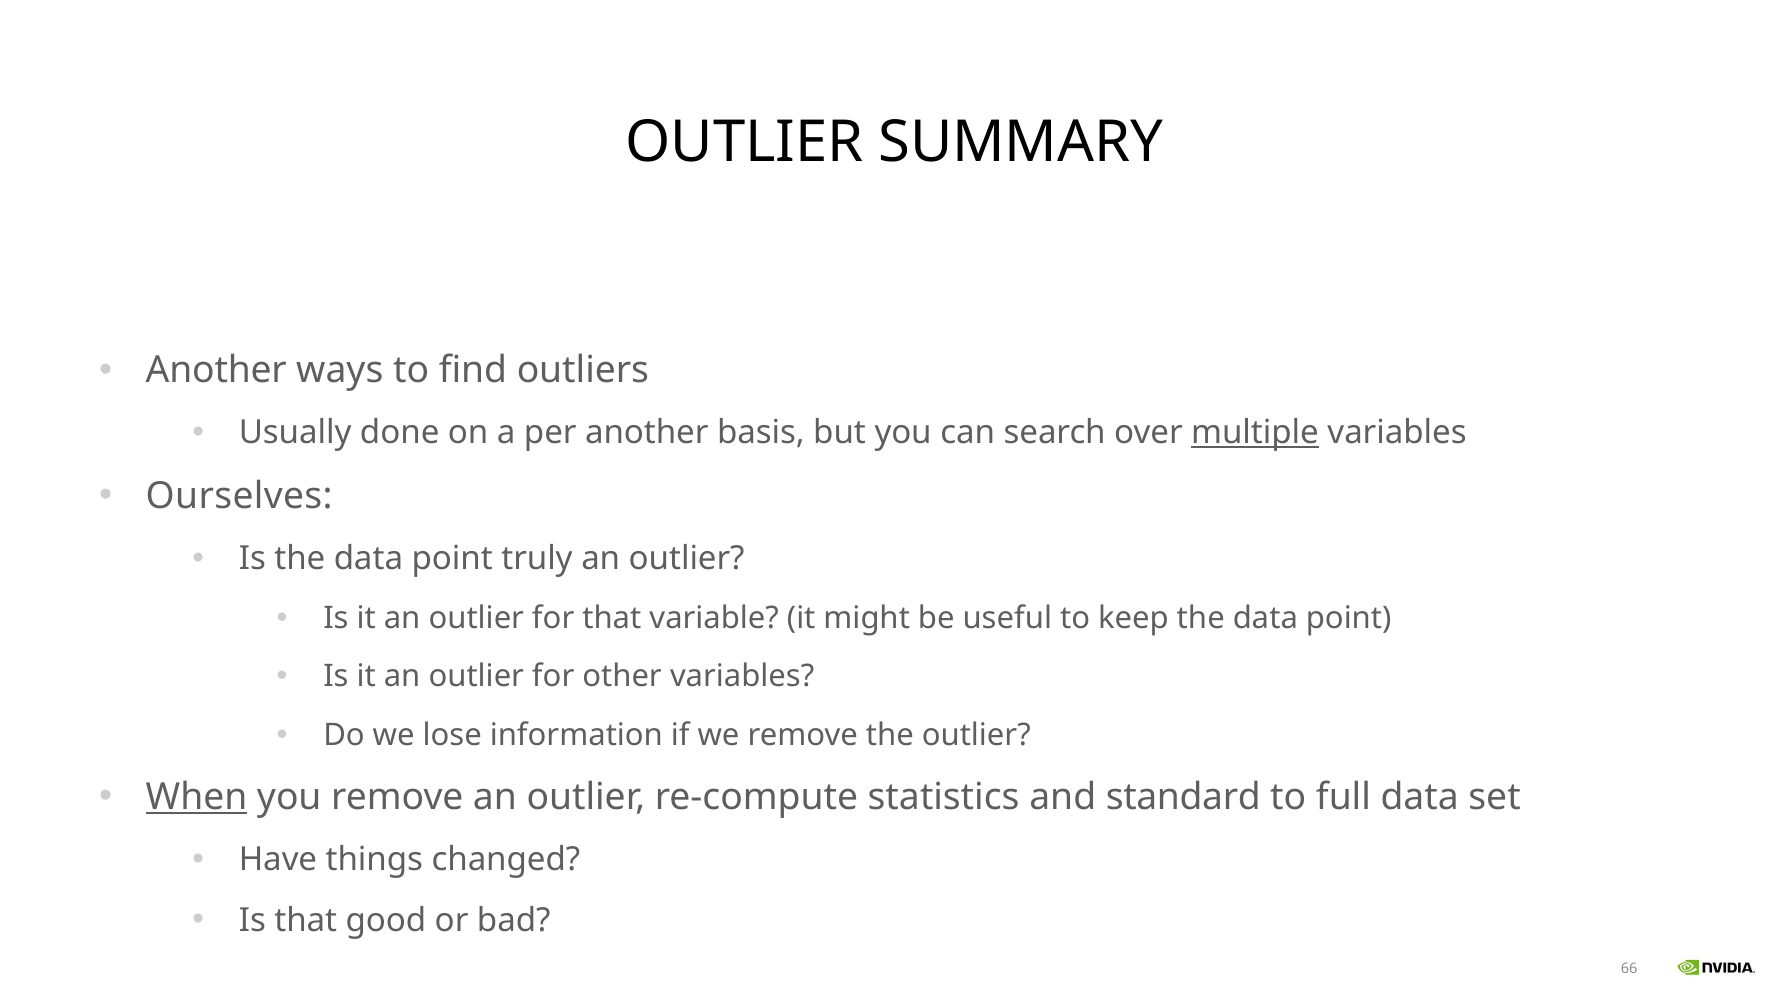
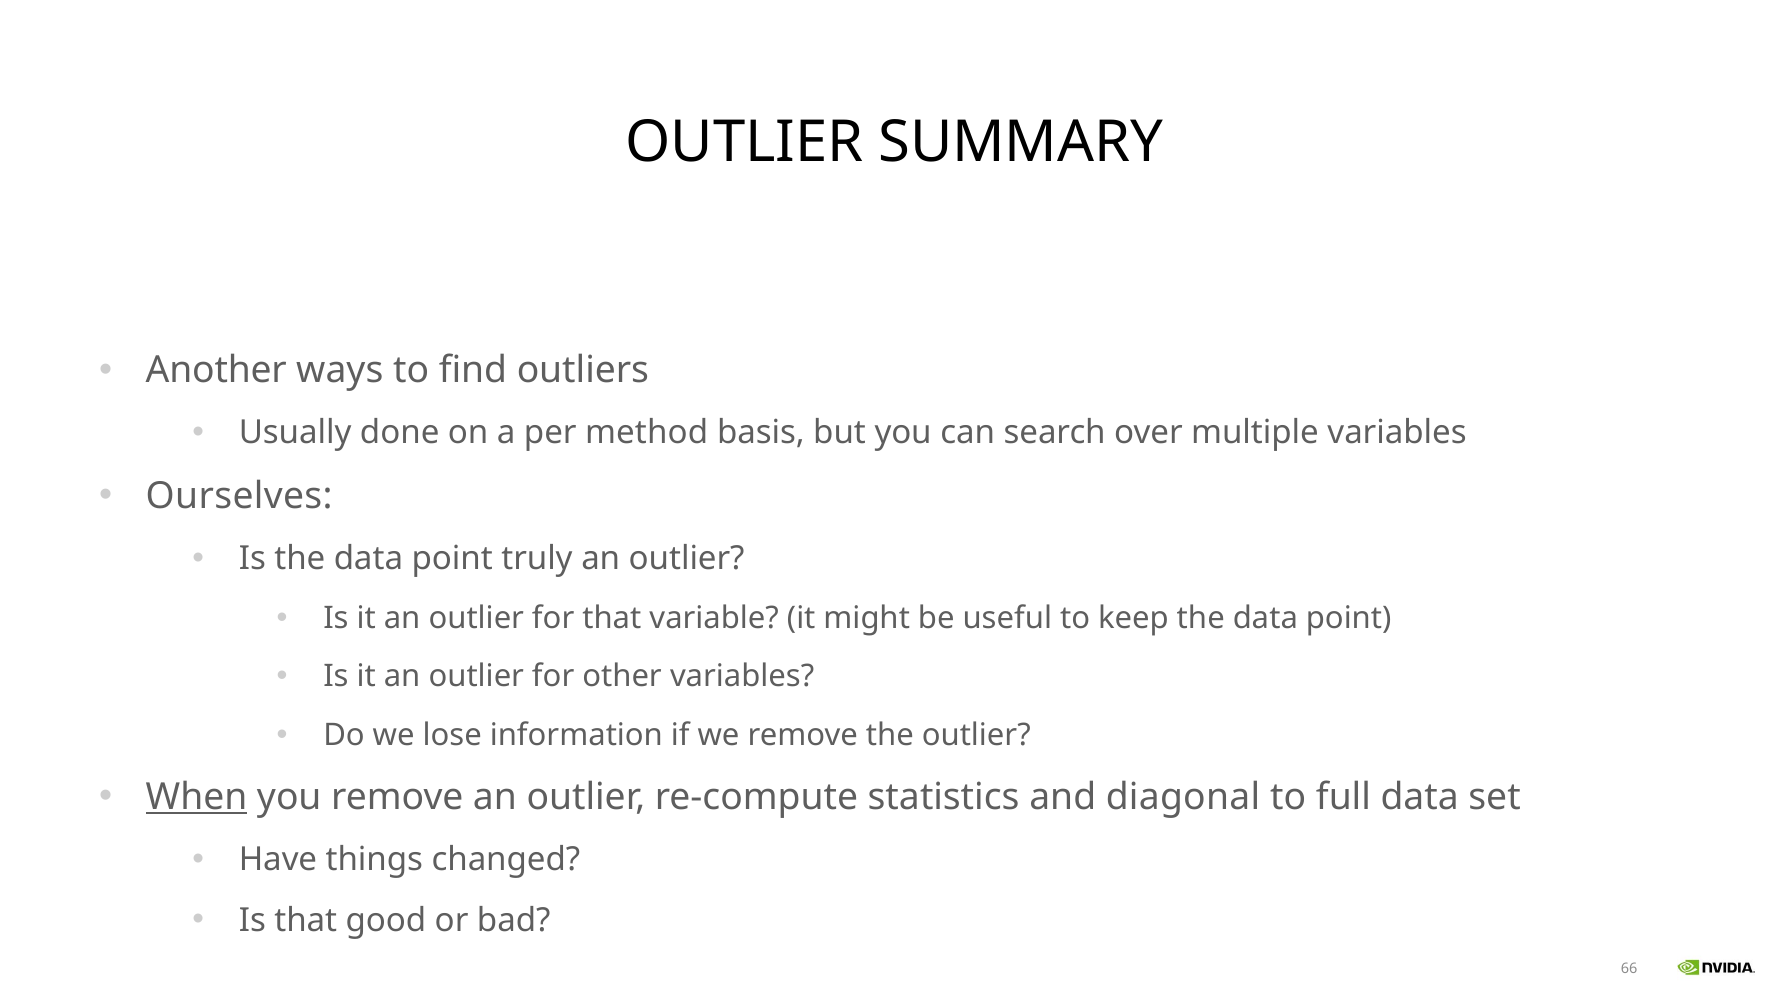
per another: another -> method
multiple underline: present -> none
standard: standard -> diagonal
